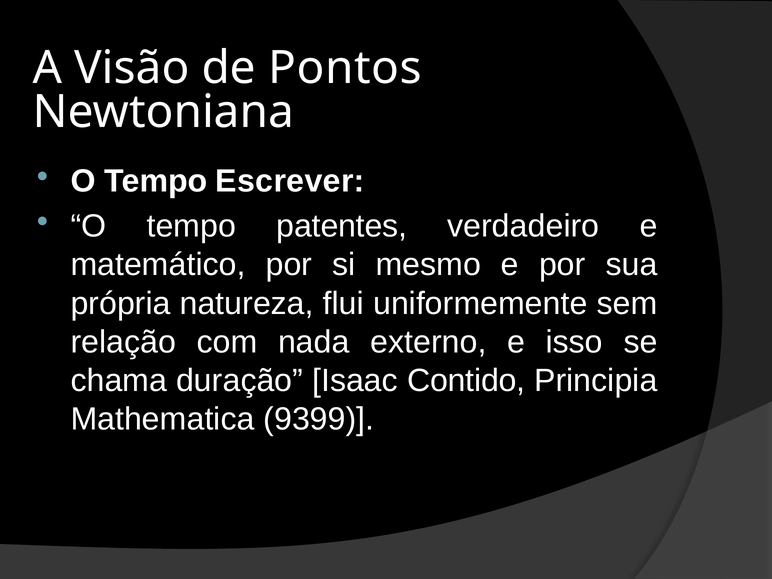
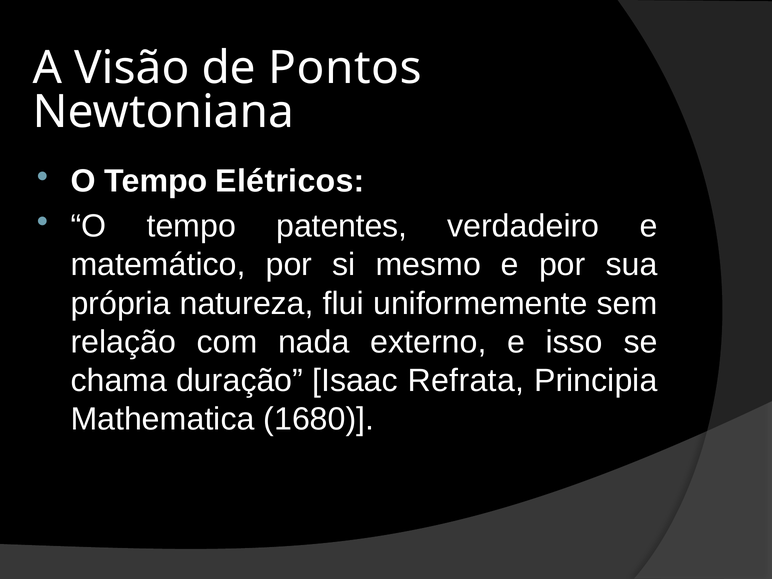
Escrever: Escrever -> Elétricos
Contido: Contido -> Refrata
9399: 9399 -> 1680
